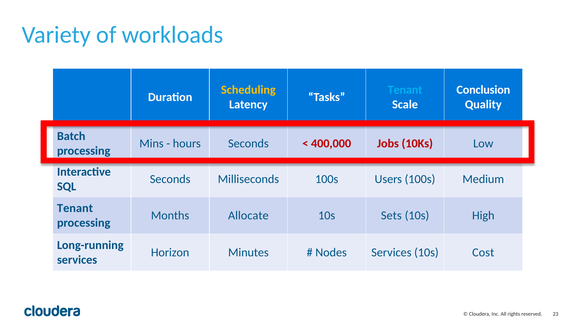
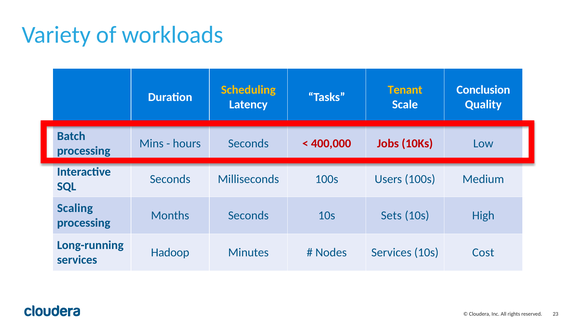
Tenant at (405, 90) colour: light blue -> yellow
Tenant at (75, 208): Tenant -> Scaling
Months Allocate: Allocate -> Seconds
Horizon: Horizon -> Hadoop
